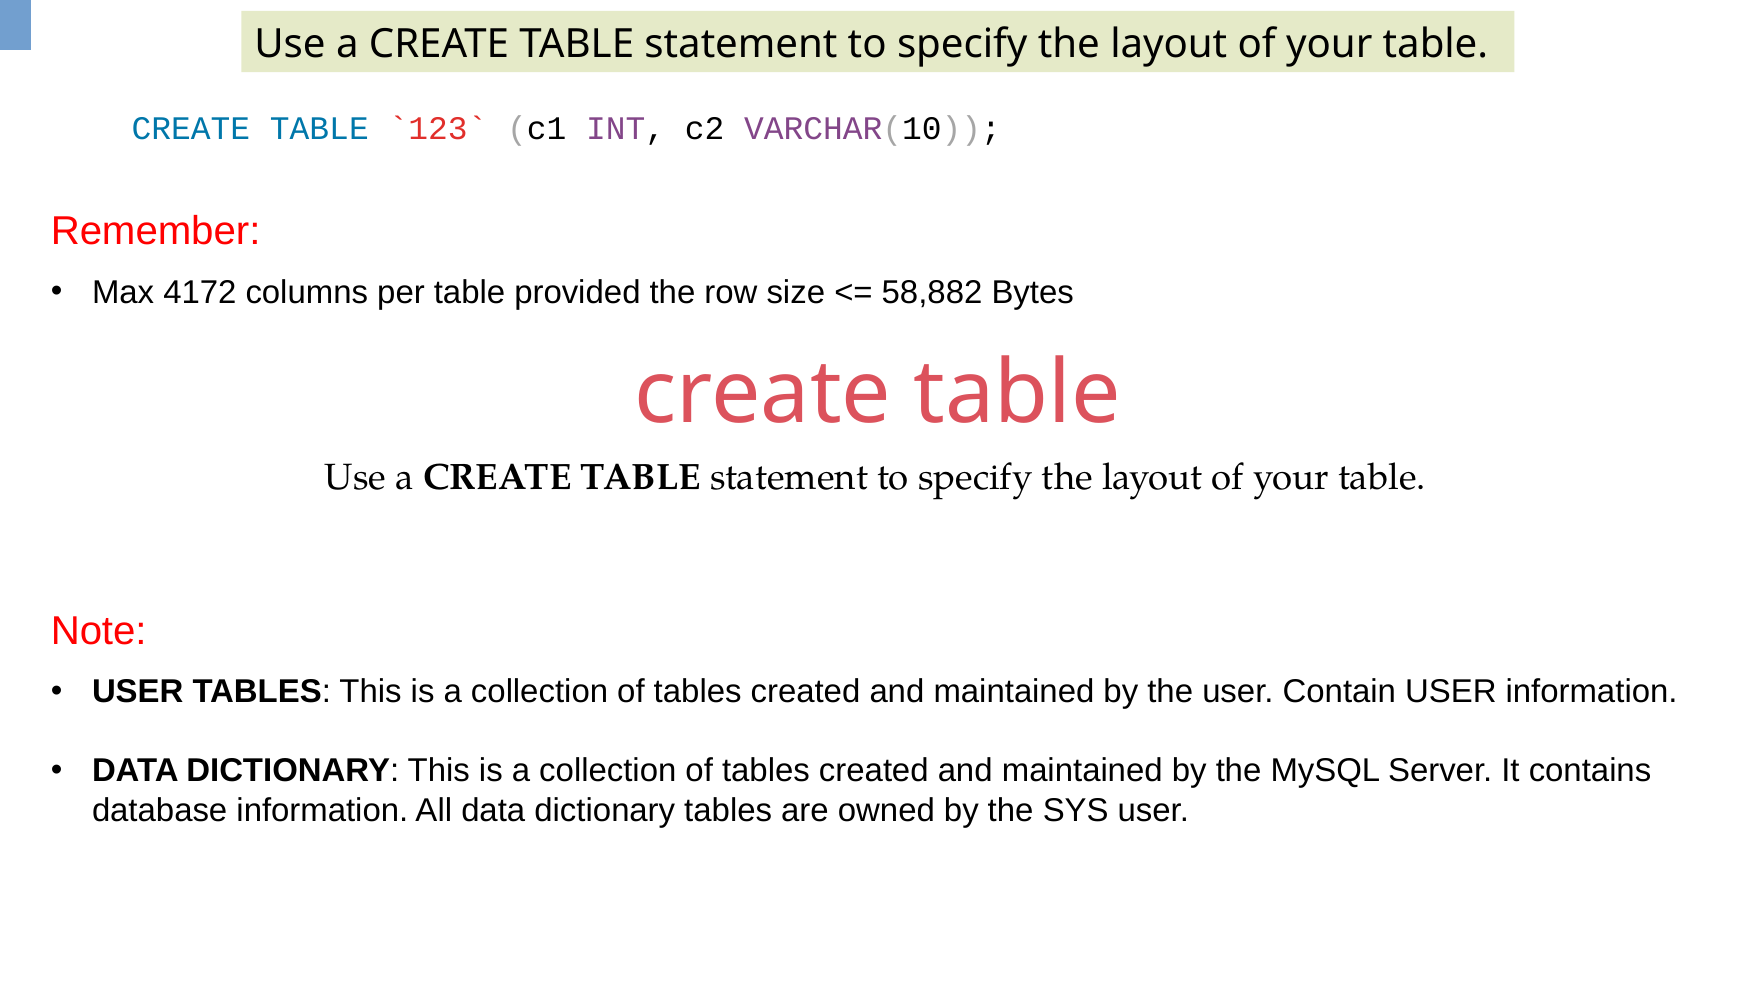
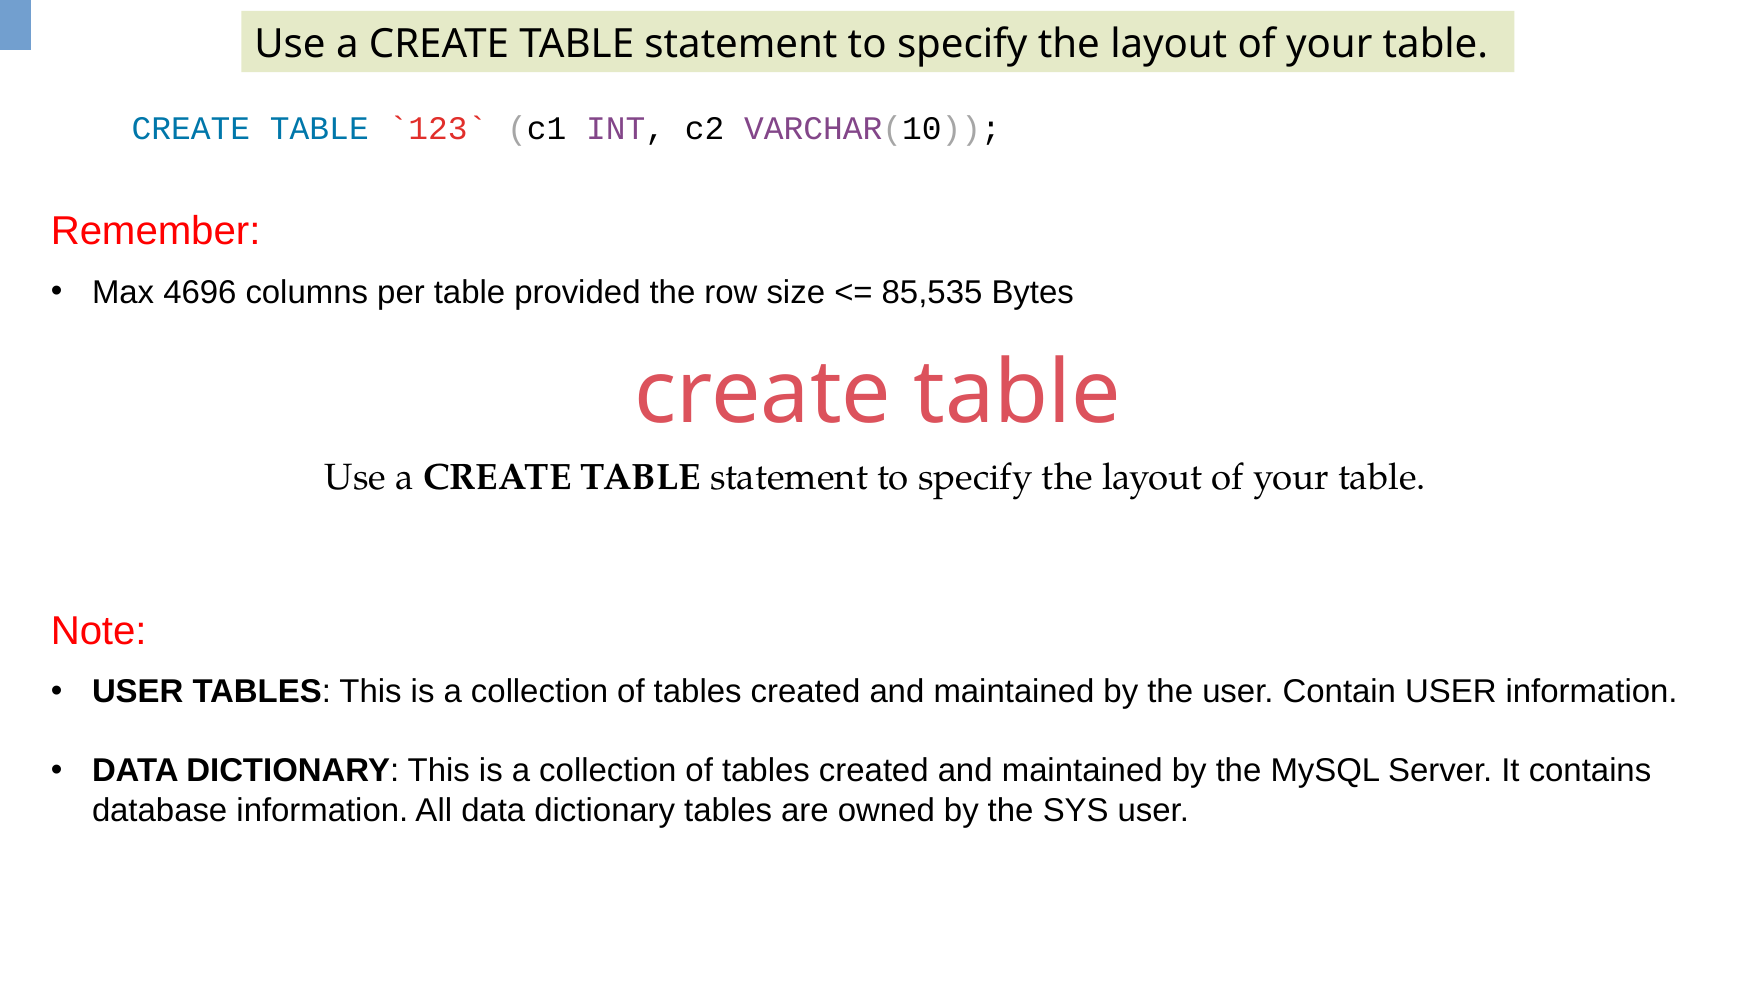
4172: 4172 -> 4696
58,882: 58,882 -> 85,535
